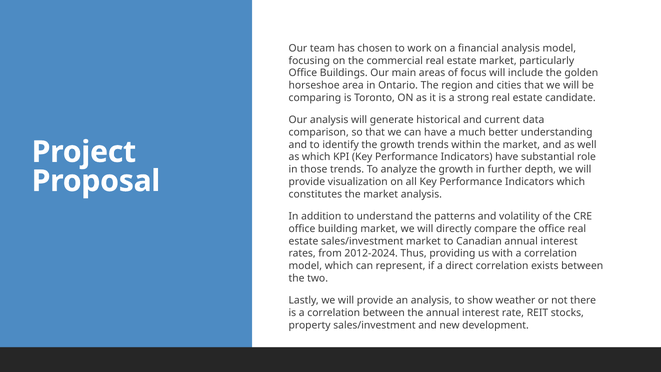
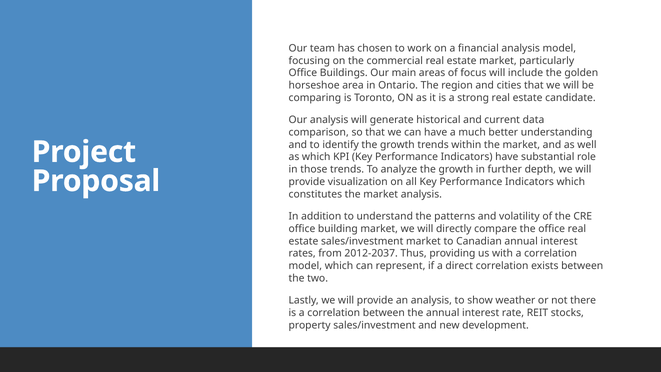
2012-2024: 2012-2024 -> 2012-2037
